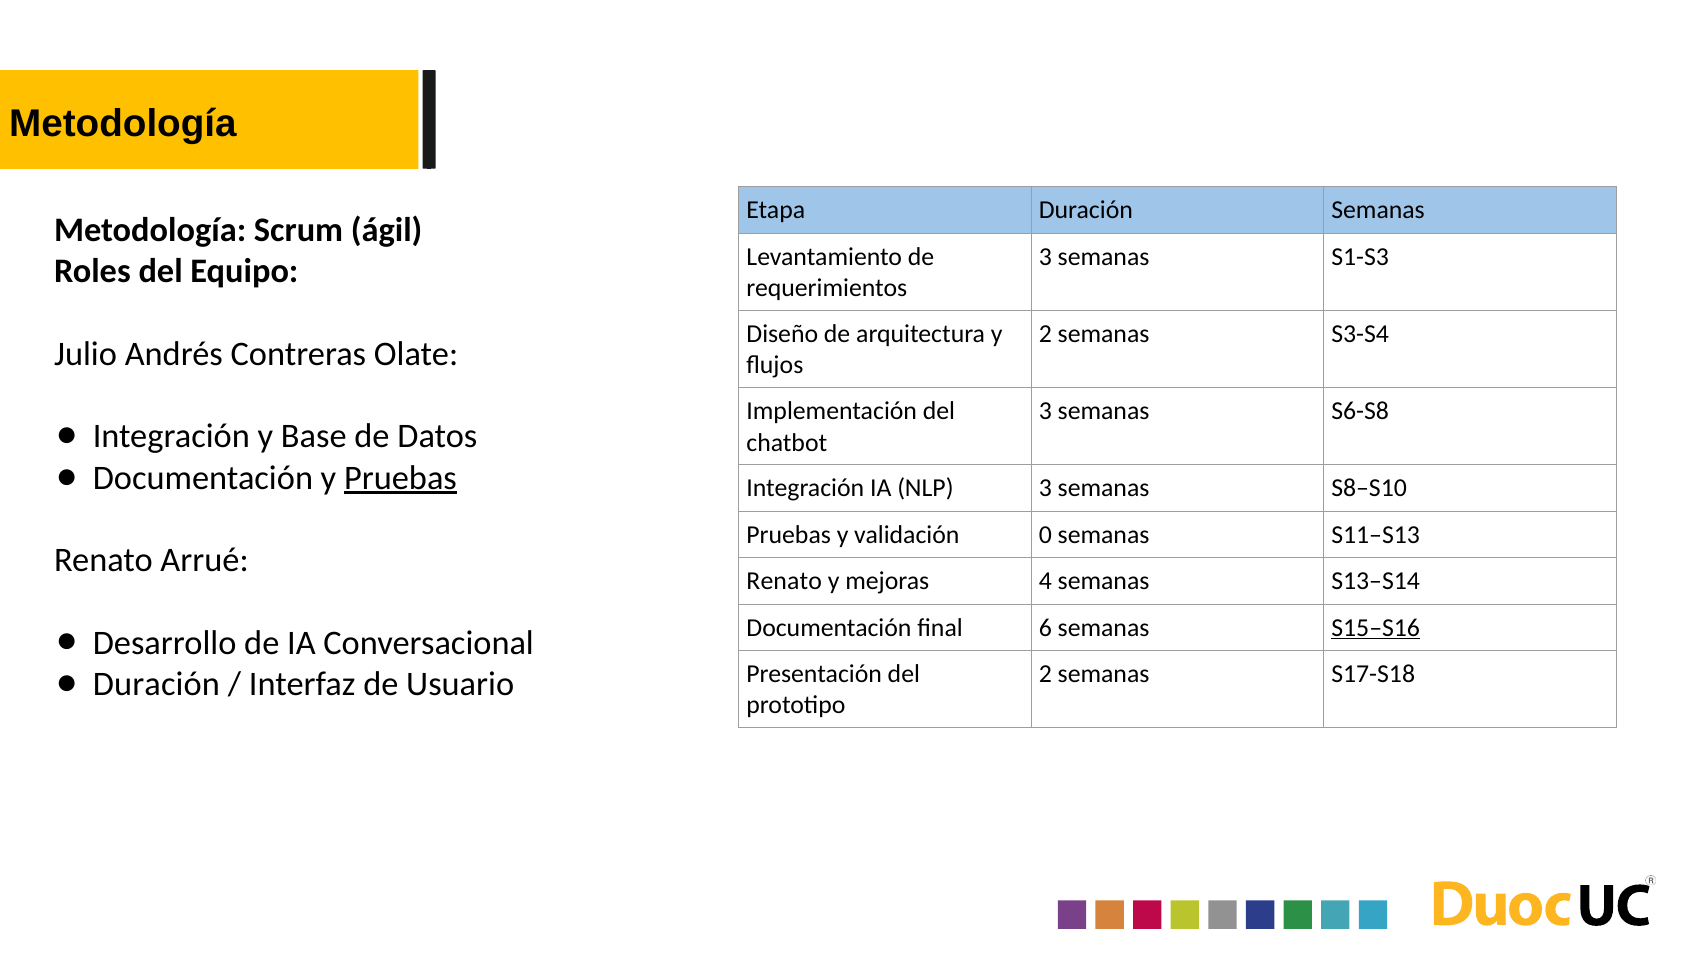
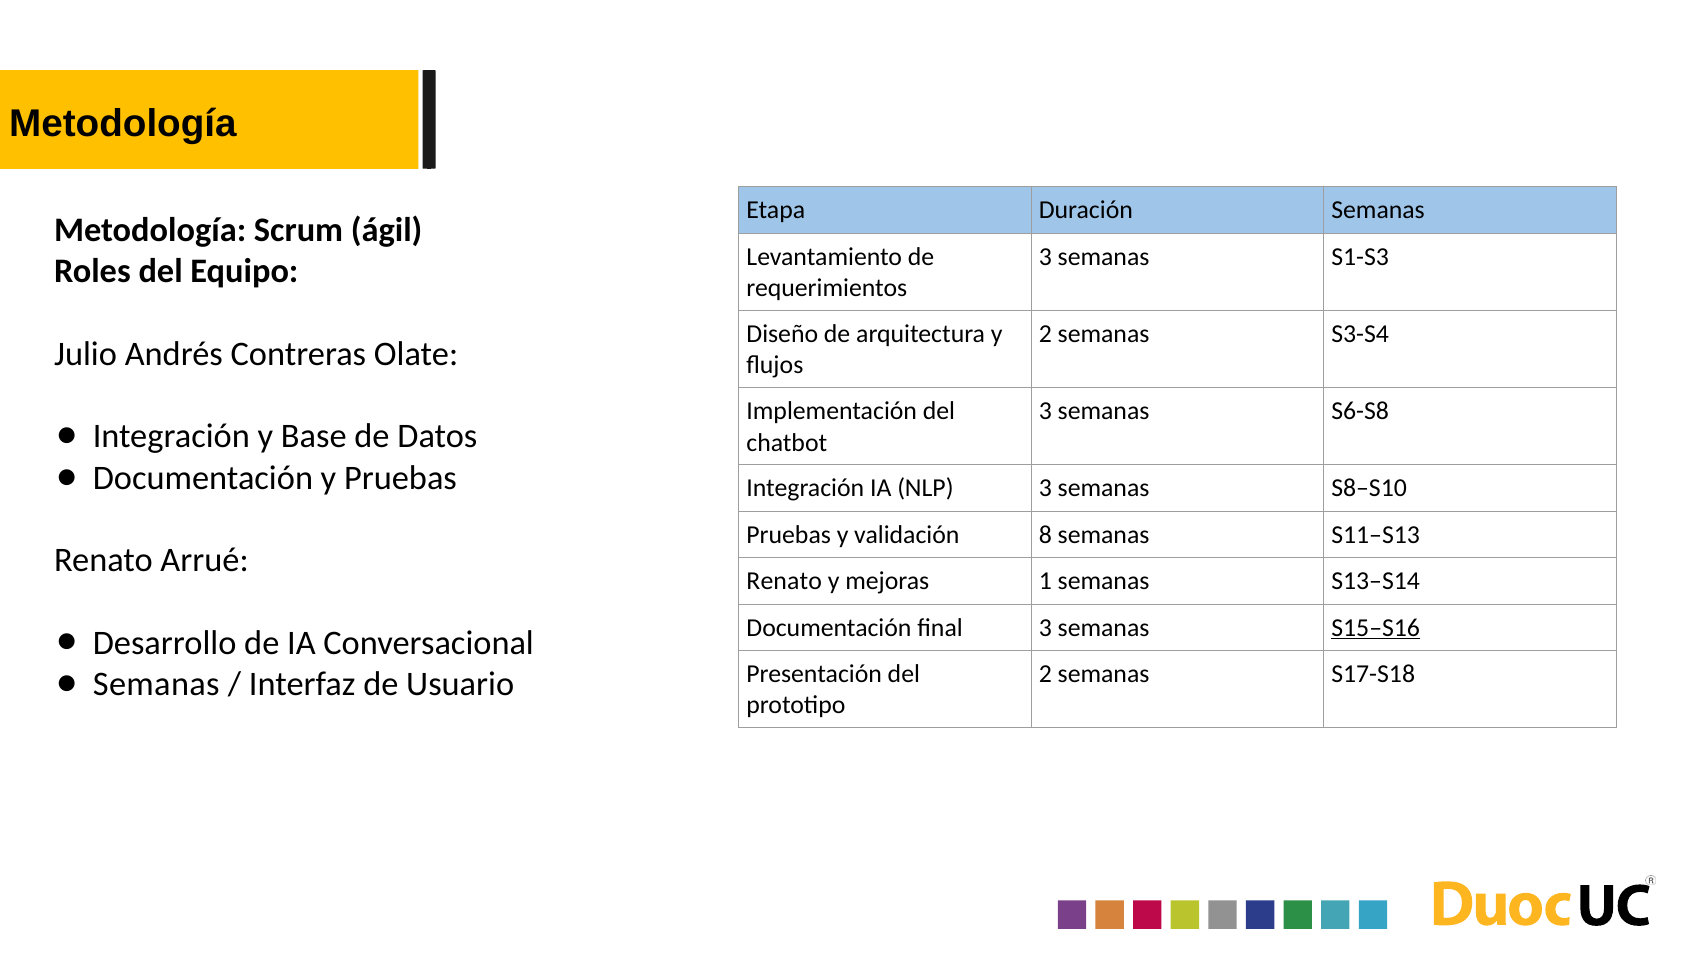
Pruebas at (401, 478) underline: present -> none
0: 0 -> 8
4: 4 -> 1
final 6: 6 -> 3
Duración at (156, 684): Duración -> Semanas
